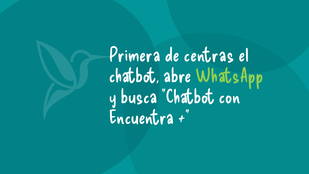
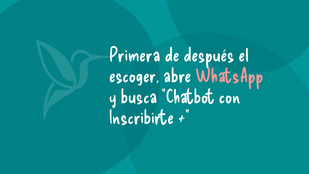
centras: centras -> después
chatbot at (134, 76): chatbot -> escoger
WhatsApp colour: light green -> pink
Encuentra: Encuentra -> Inscribirte
